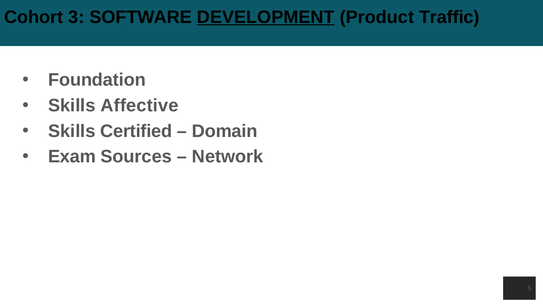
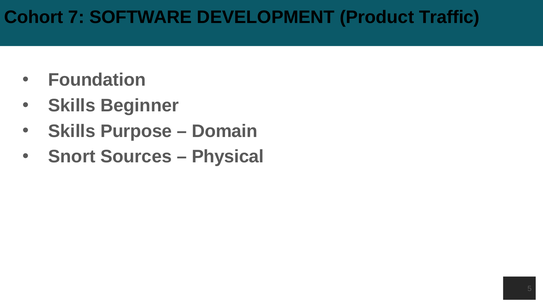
3: 3 -> 7
DEVELOPMENT underline: present -> none
Affective: Affective -> Beginner
Certified: Certified -> Purpose
Exam: Exam -> Snort
Network: Network -> Physical
